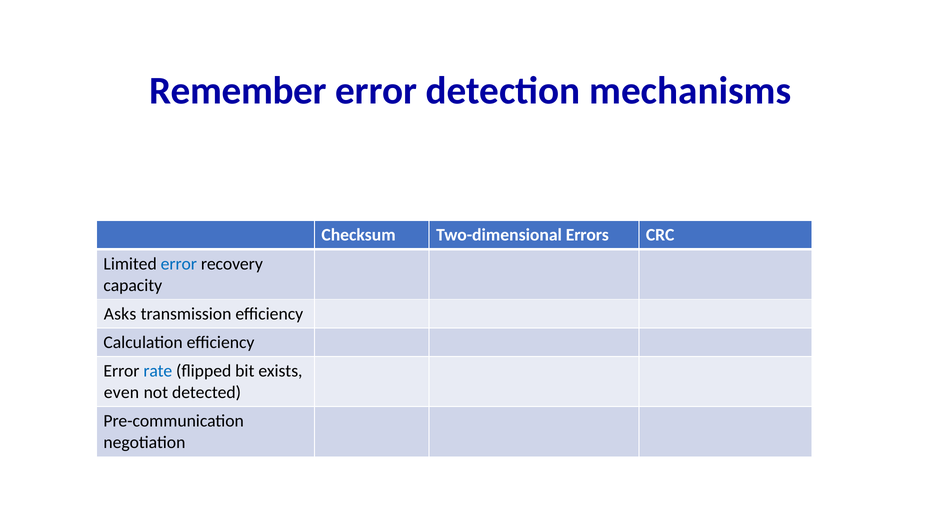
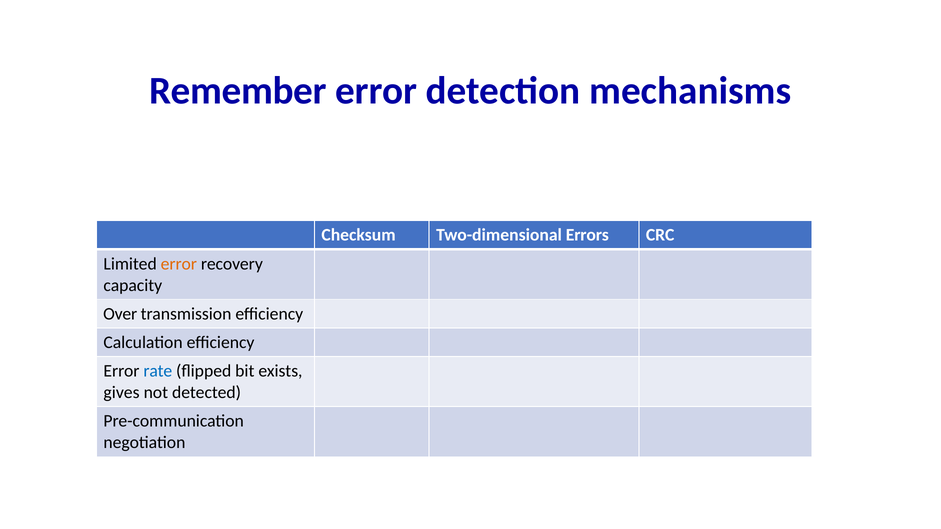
error at (179, 264) colour: blue -> orange
Asks: Asks -> Over
even: even -> gives
